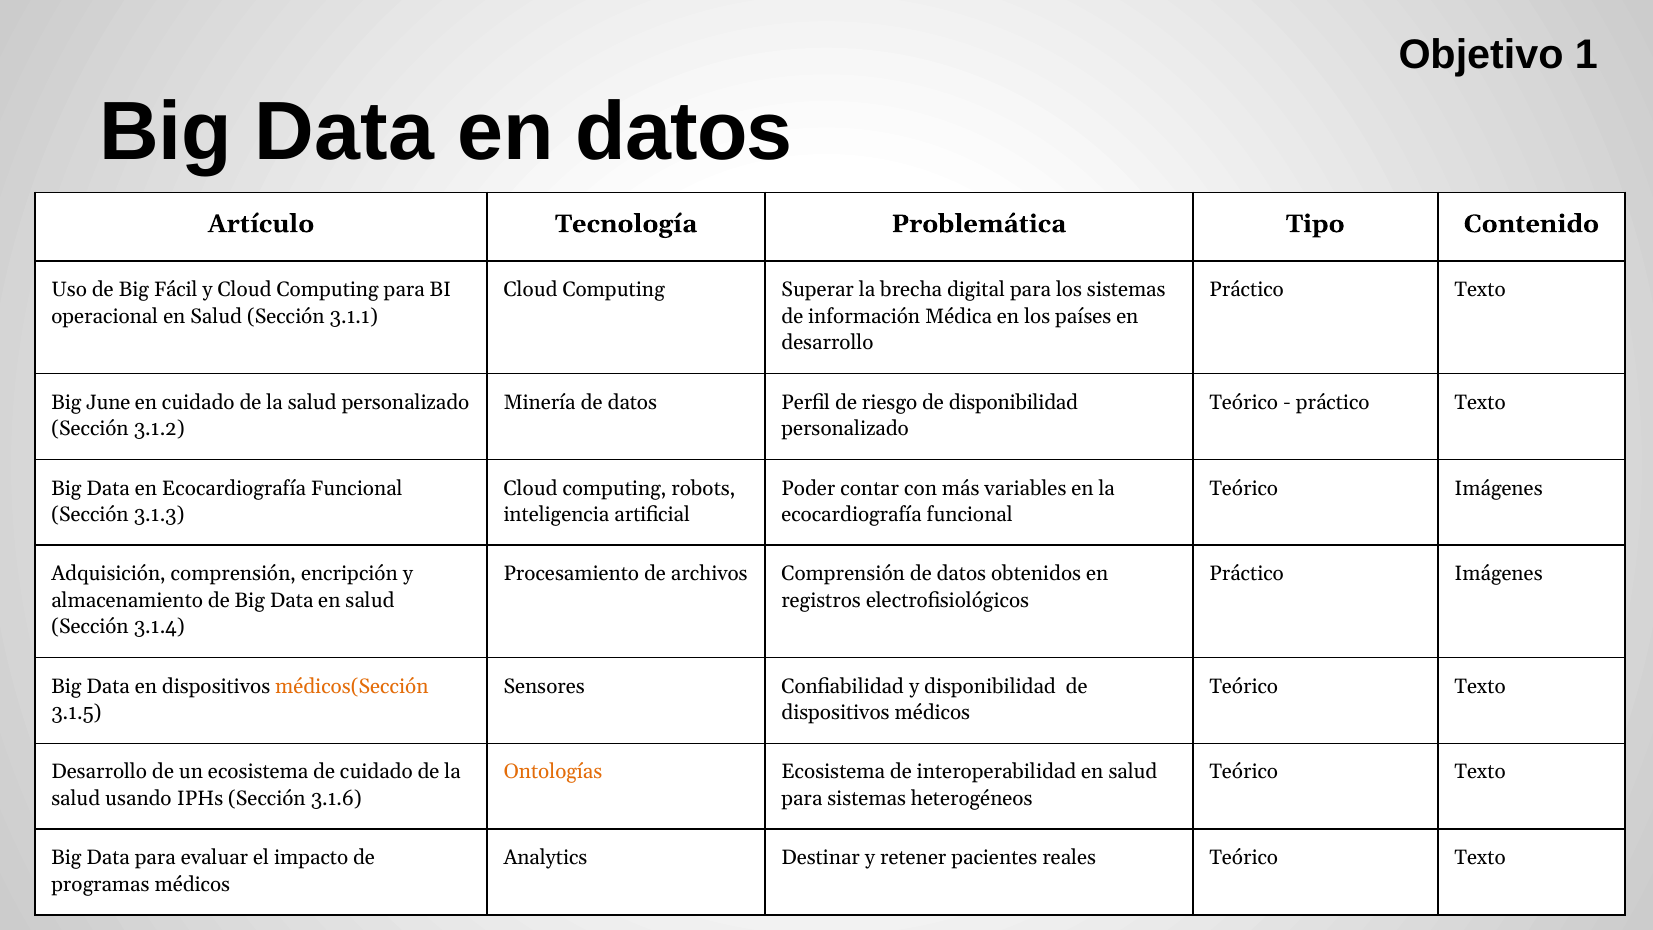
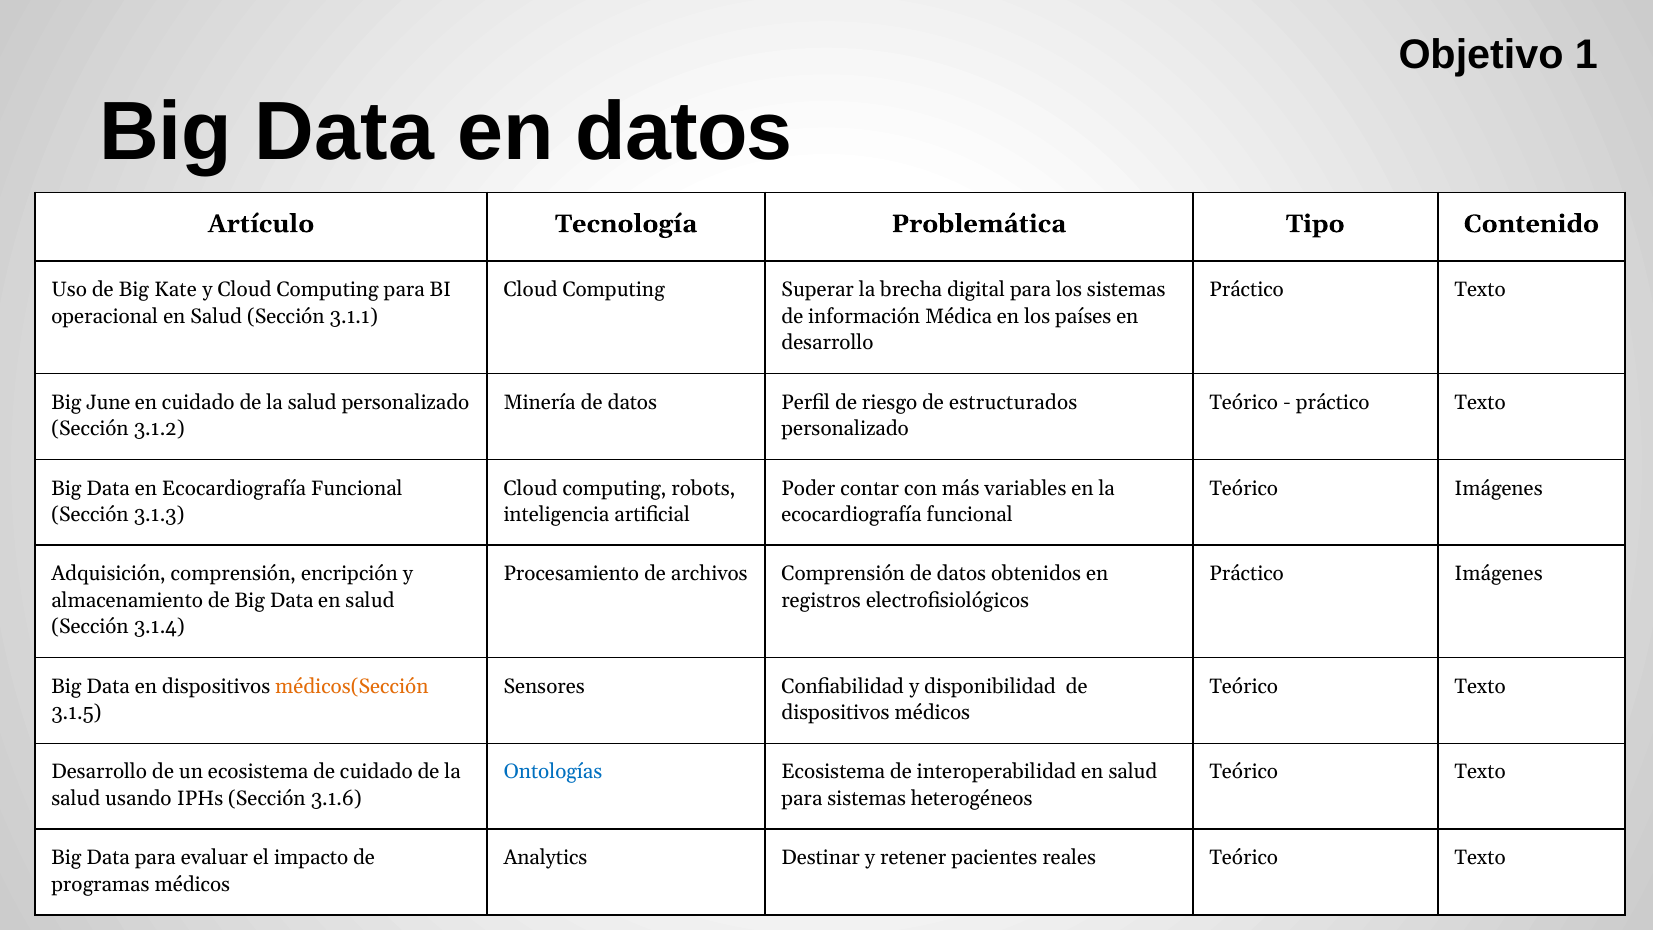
Fácil: Fácil -> Kate
de disponibilidad: disponibilidad -> estructurados
Ontologías colour: orange -> blue
